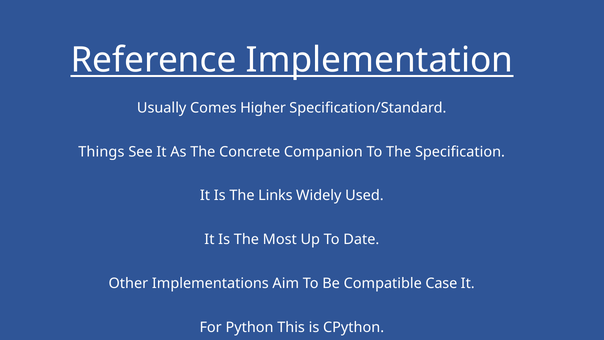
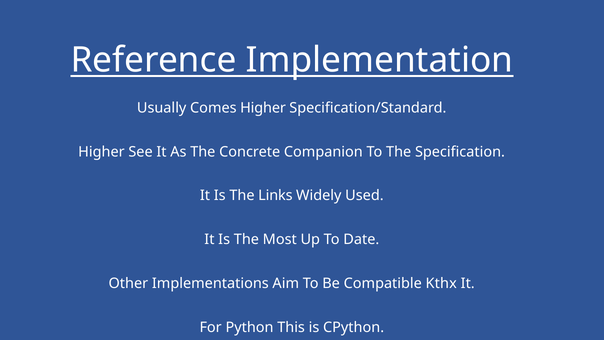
Things at (101, 152): Things -> Higher
Case: Case -> Kthx
